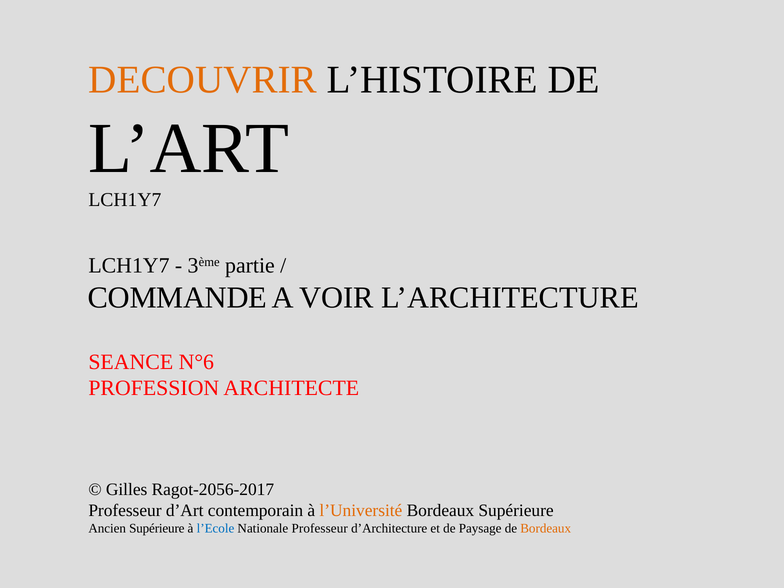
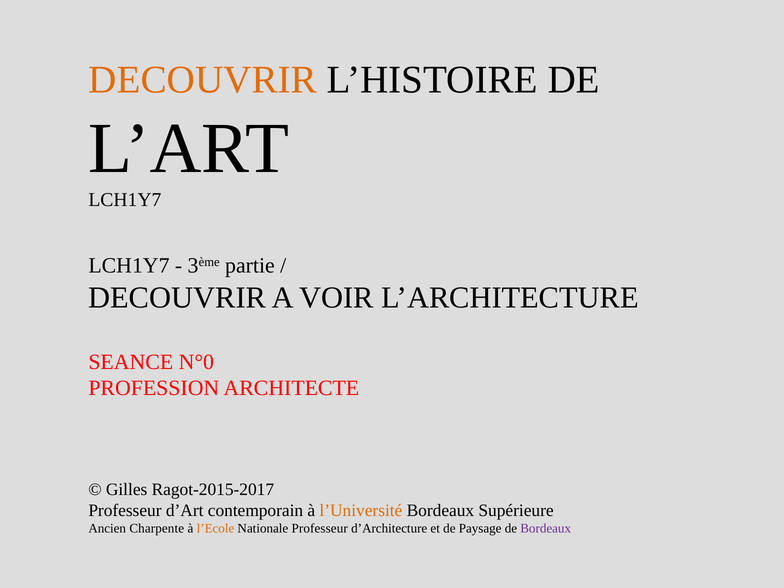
COMMANDE at (177, 298): COMMANDE -> DECOUVRIR
N°6: N°6 -> N°0
Ragot-2056-2017: Ragot-2056-2017 -> Ragot-2015-2017
Ancien Supérieure: Supérieure -> Charpente
l’Ecole colour: blue -> orange
Bordeaux at (546, 528) colour: orange -> purple
